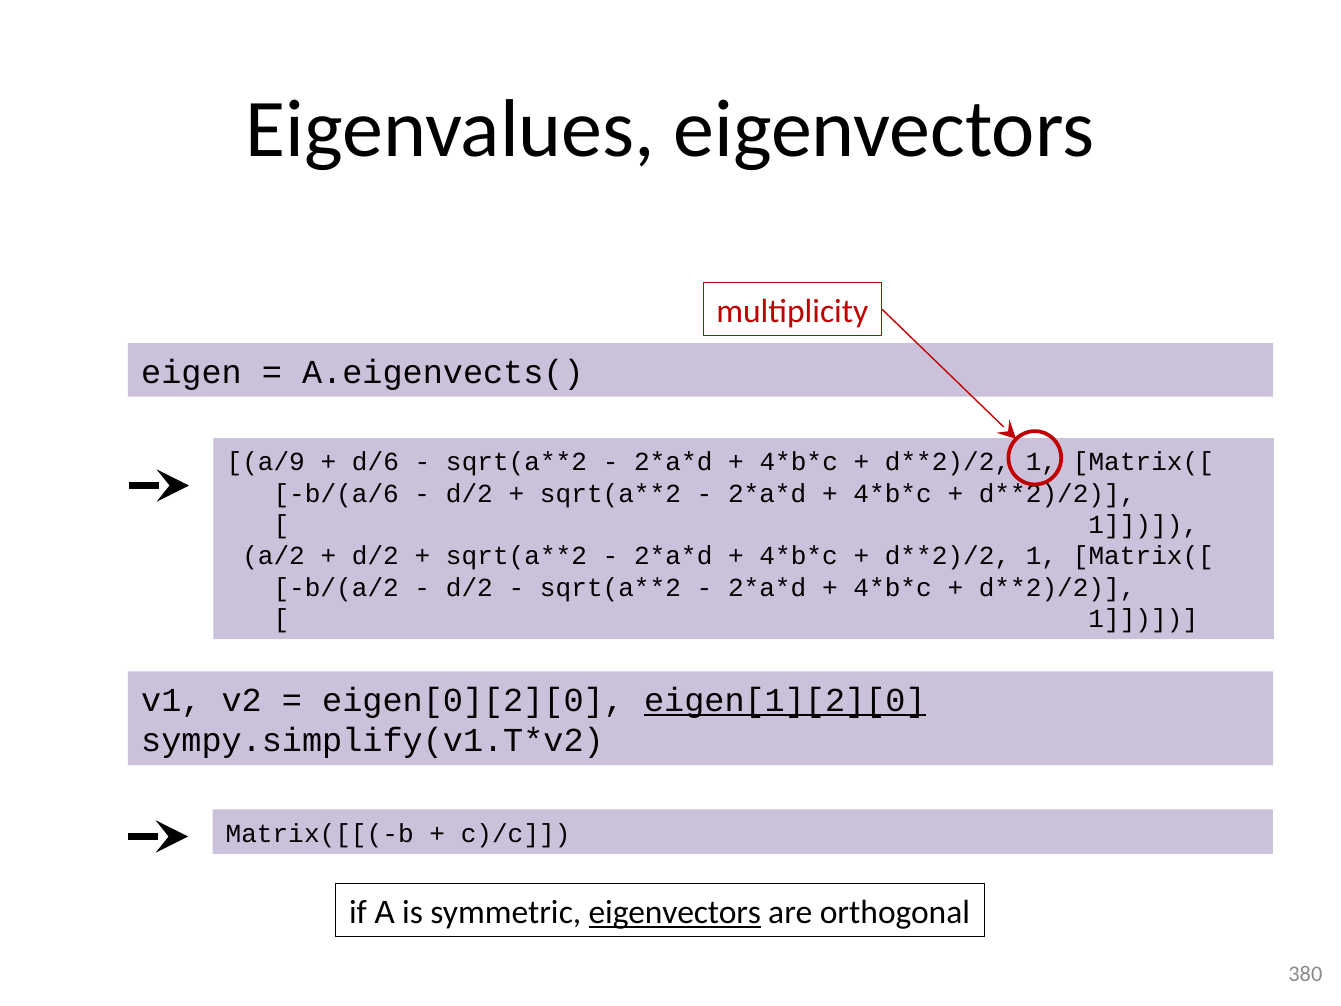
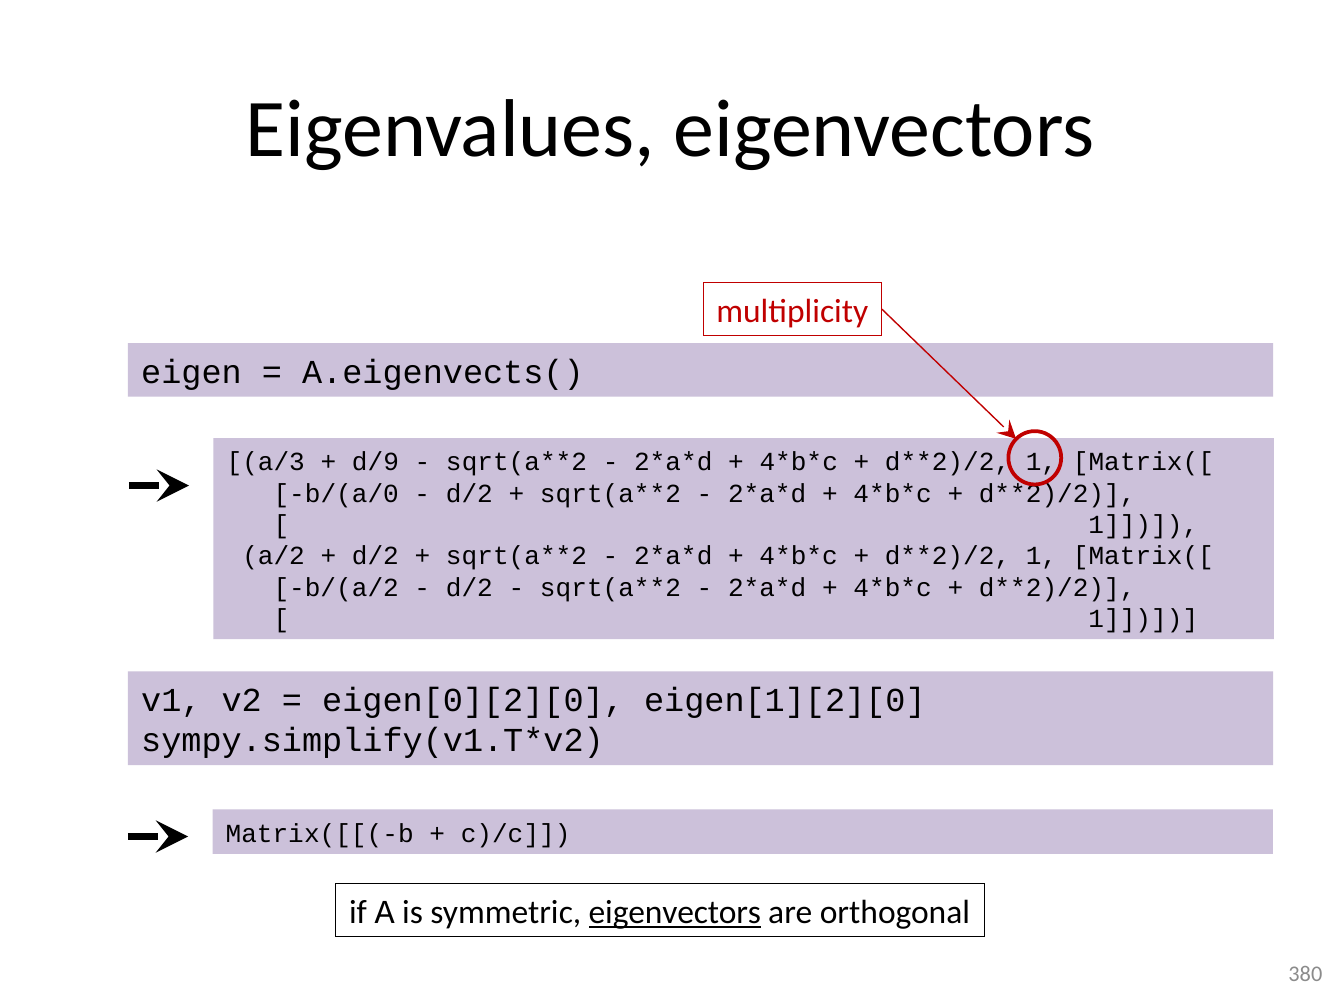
a/9: a/9 -> a/3
d/6: d/6 -> d/9
b/(a/6: b/(a/6 -> b/(a/0
eigen[1][2][0 underline: present -> none
